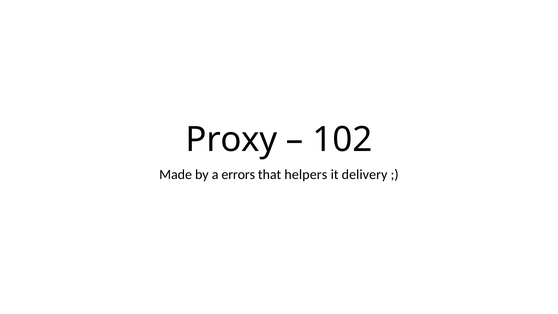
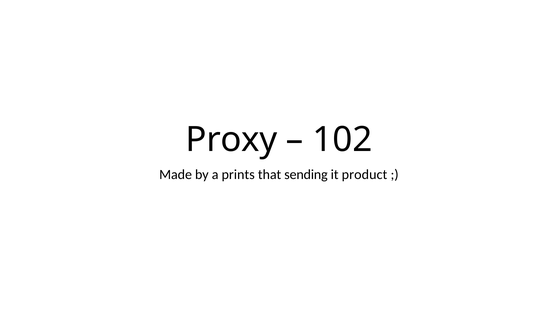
errors: errors -> prints
helpers: helpers -> sending
delivery: delivery -> product
